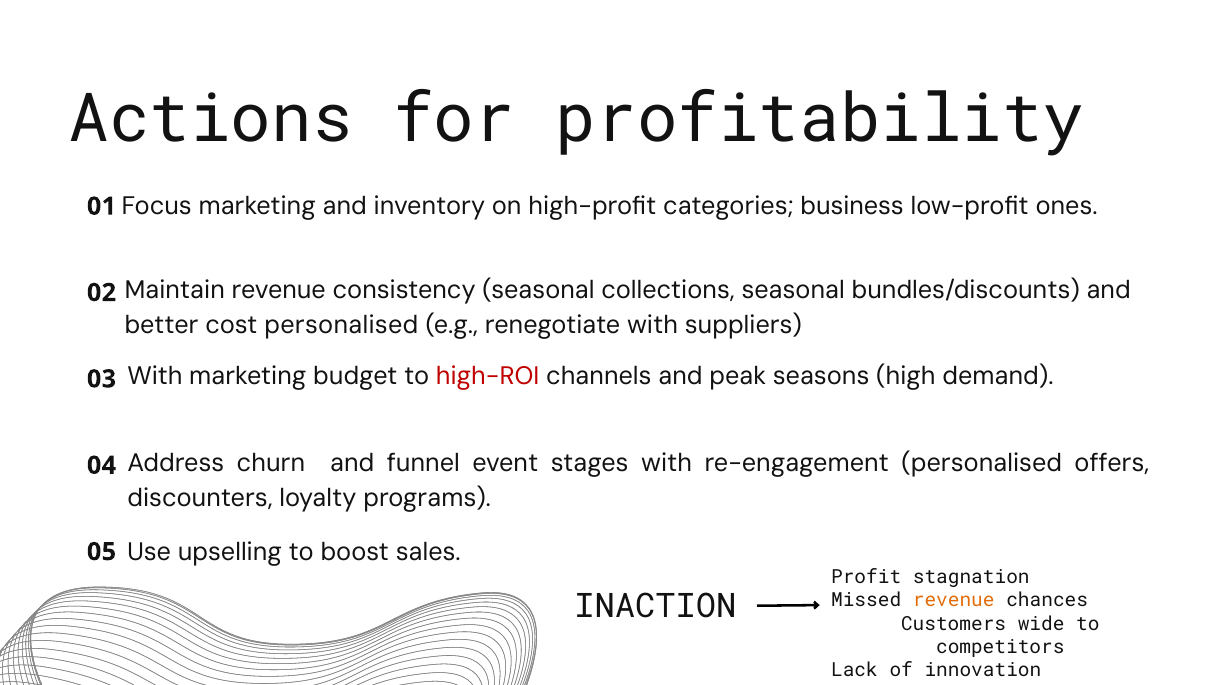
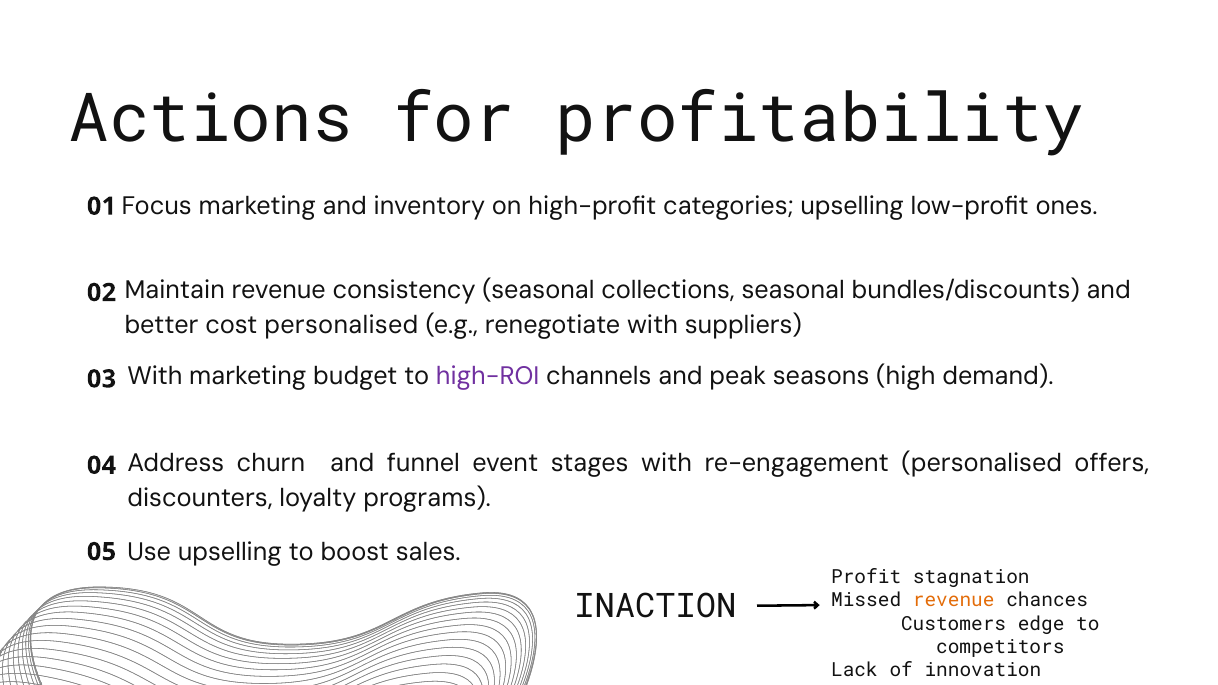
categories business: business -> upselling
high-ROI colour: red -> purple
wide: wide -> edge
